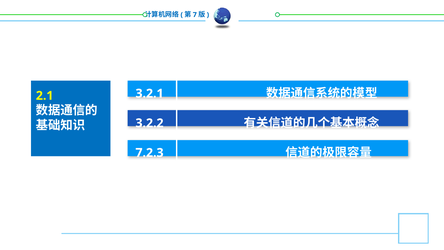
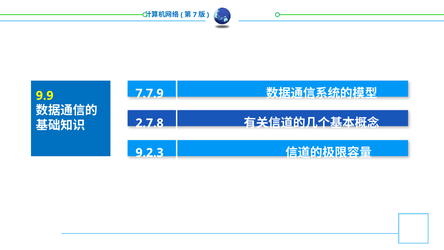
3.2.1: 3.2.1 -> 7.7.9
2.1: 2.1 -> 9.9
3.2.2: 3.2.2 -> 2.7.8
7.2.3: 7.2.3 -> 9.2.3
